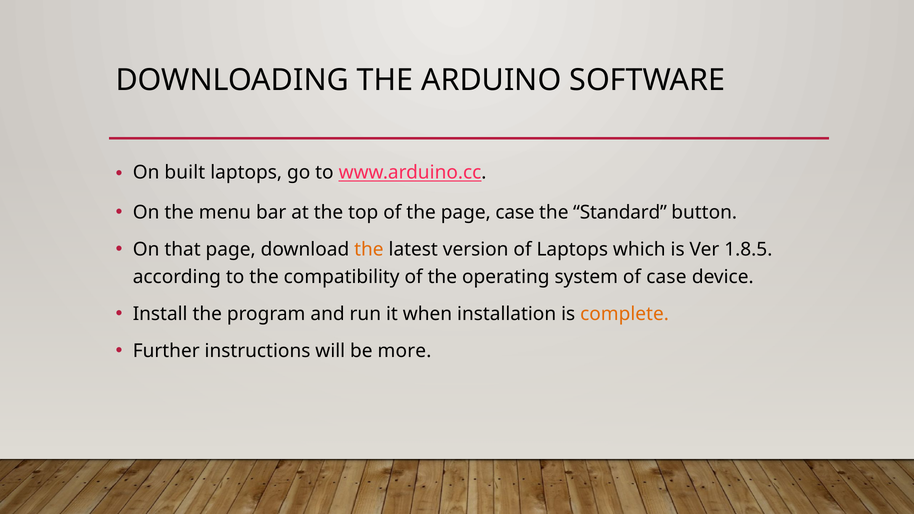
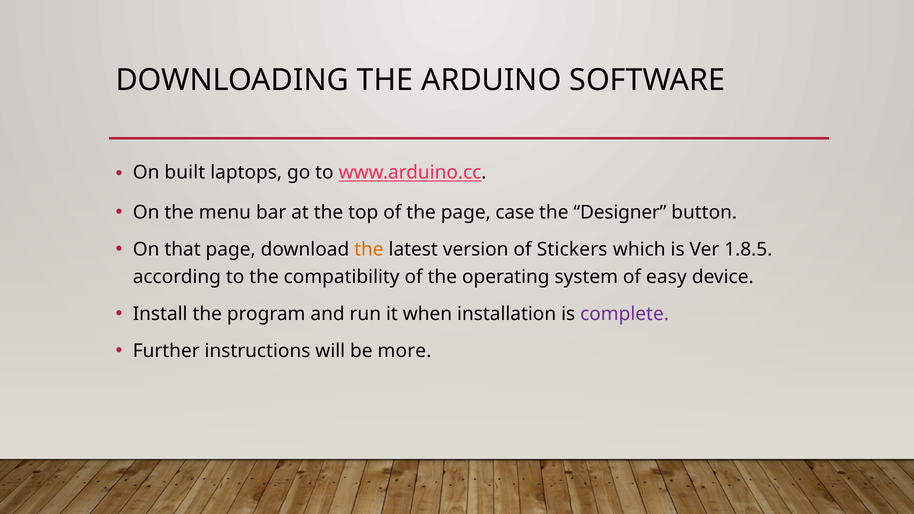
Standard: Standard -> Designer
of Laptops: Laptops -> Stickers
of case: case -> easy
complete colour: orange -> purple
